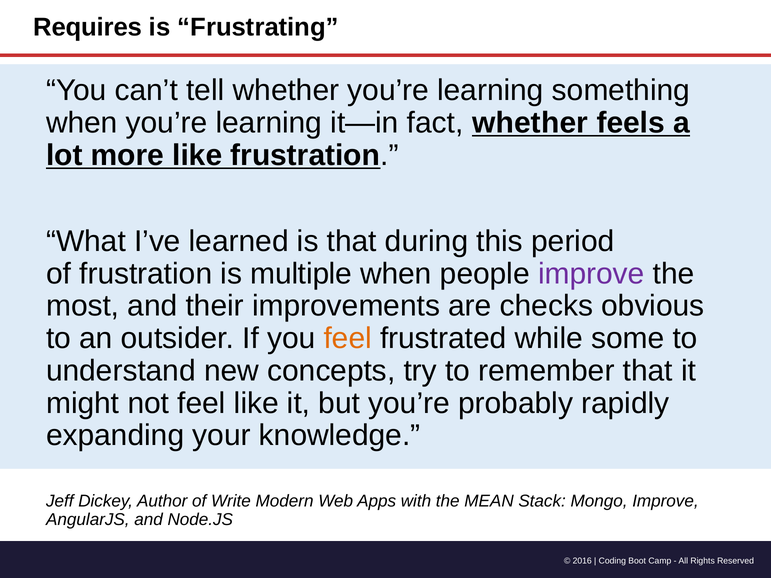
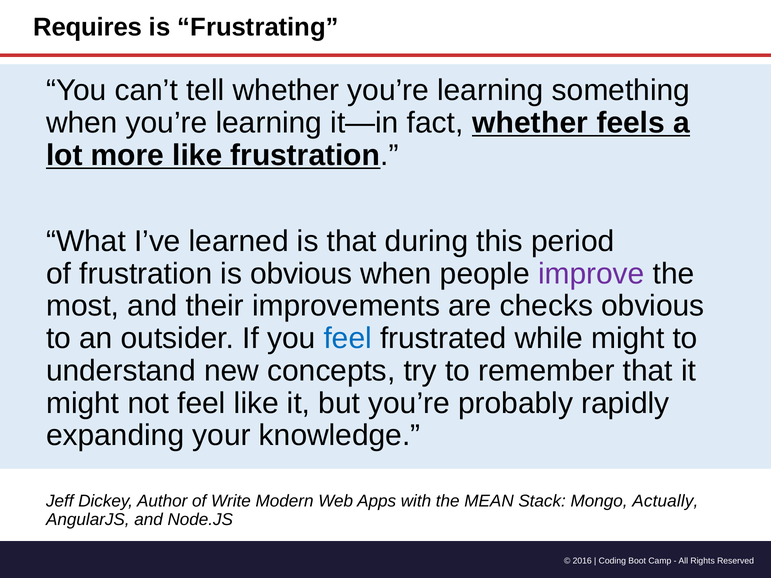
is multiple: multiple -> obvious
feel at (348, 339) colour: orange -> blue
while some: some -> might
Mongo Improve: Improve -> Actually
